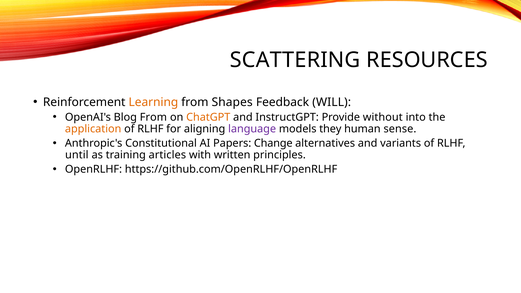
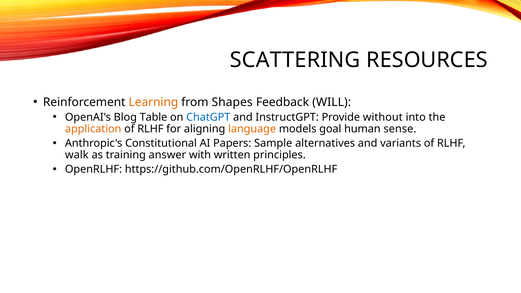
Blog From: From -> Table
ChatGPT colour: orange -> blue
language colour: purple -> orange
they: they -> goal
Change: Change -> Sample
until: until -> walk
articles: articles -> answer
